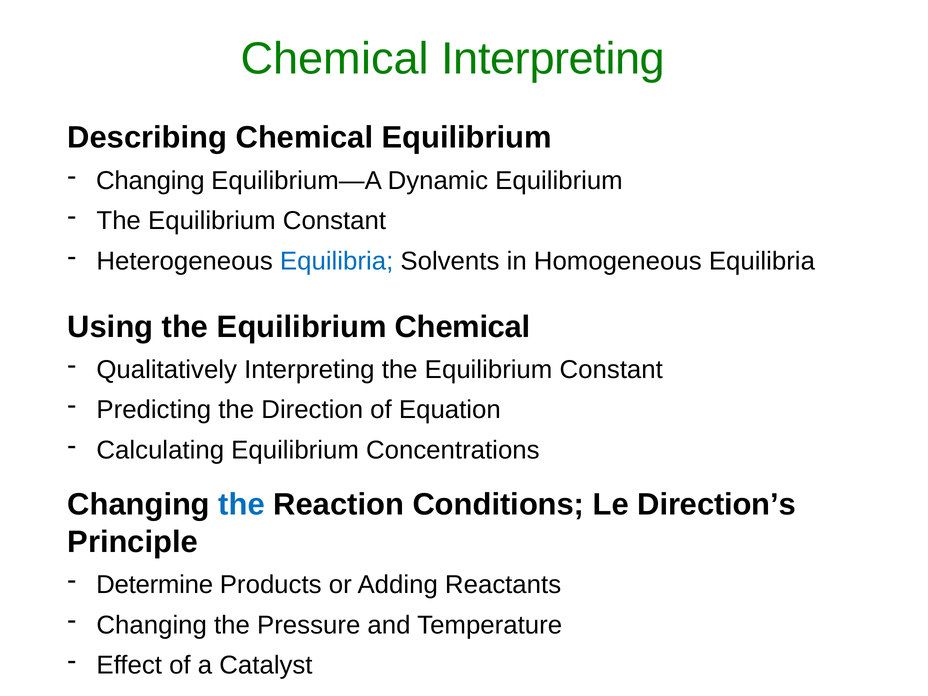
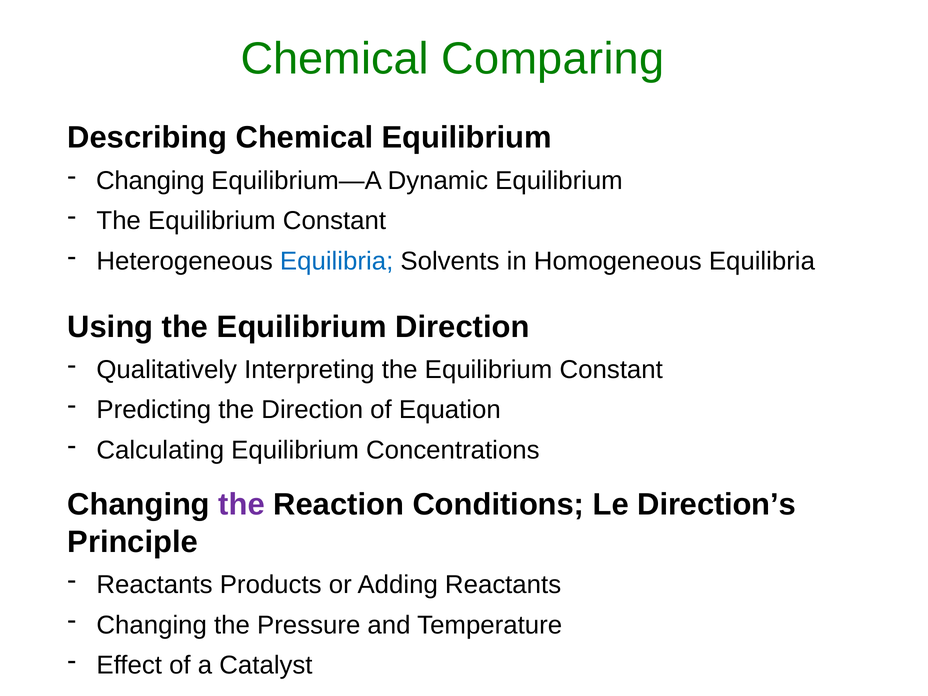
Chemical Interpreting: Interpreting -> Comparing
Equilibrium Chemical: Chemical -> Direction
the at (242, 505) colour: blue -> purple
Determine at (155, 585): Determine -> Reactants
